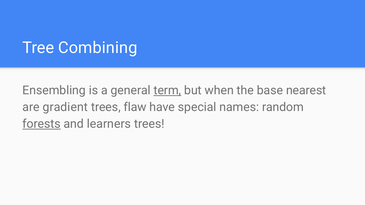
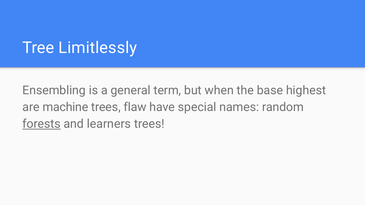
Combining: Combining -> Limitlessly
term underline: present -> none
nearest: nearest -> highest
gradient: gradient -> machine
